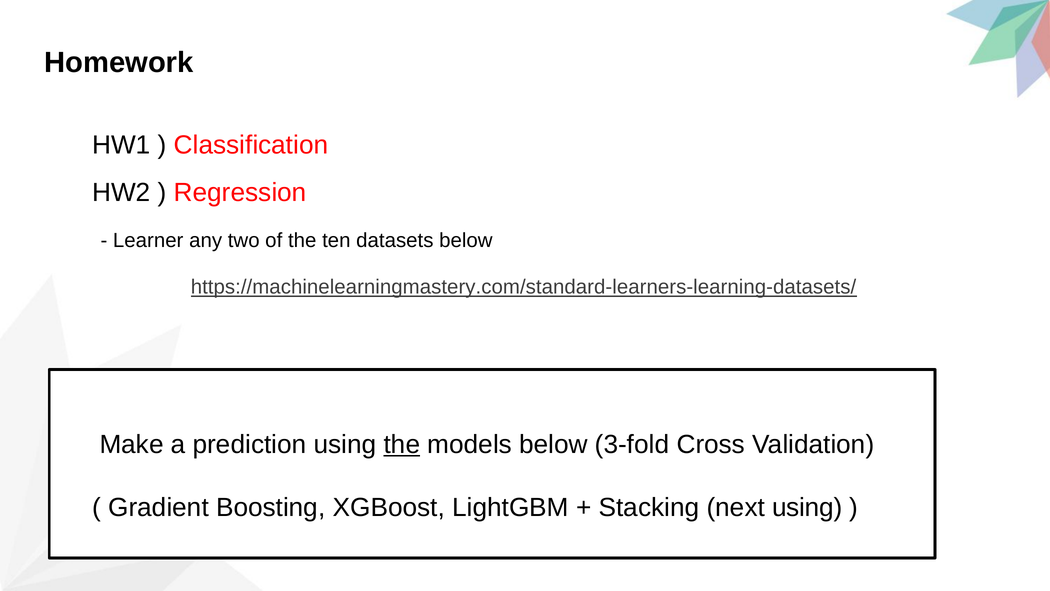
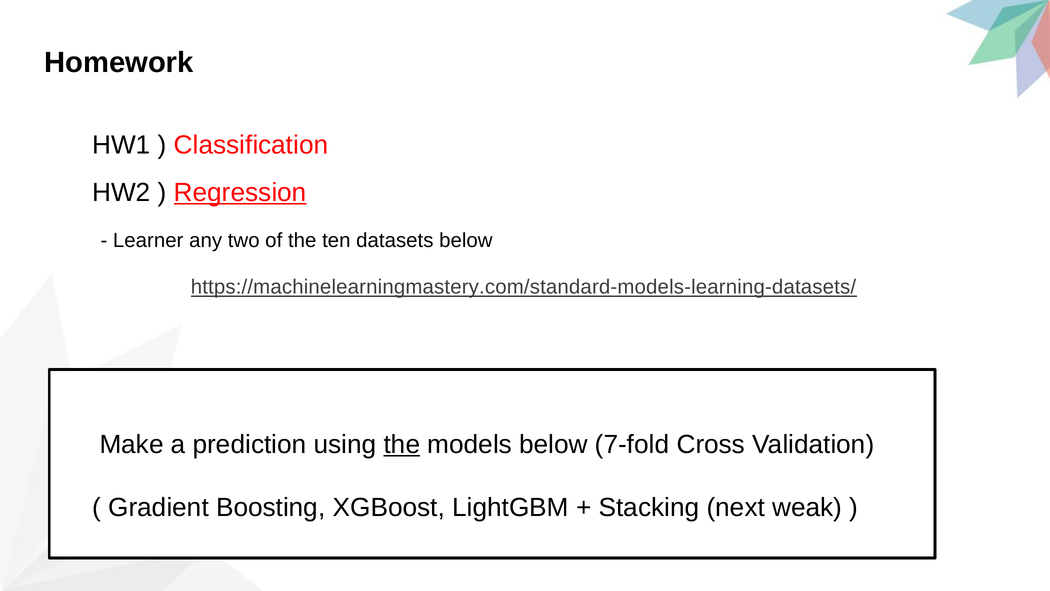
Regression underline: none -> present
https://machinelearningmastery.com/standard-learners-learning-datasets/: https://machinelearningmastery.com/standard-learners-learning-datasets/ -> https://machinelearningmastery.com/standard-models-learning-datasets/
3-fold: 3-fold -> 7-fold
next using: using -> weak
